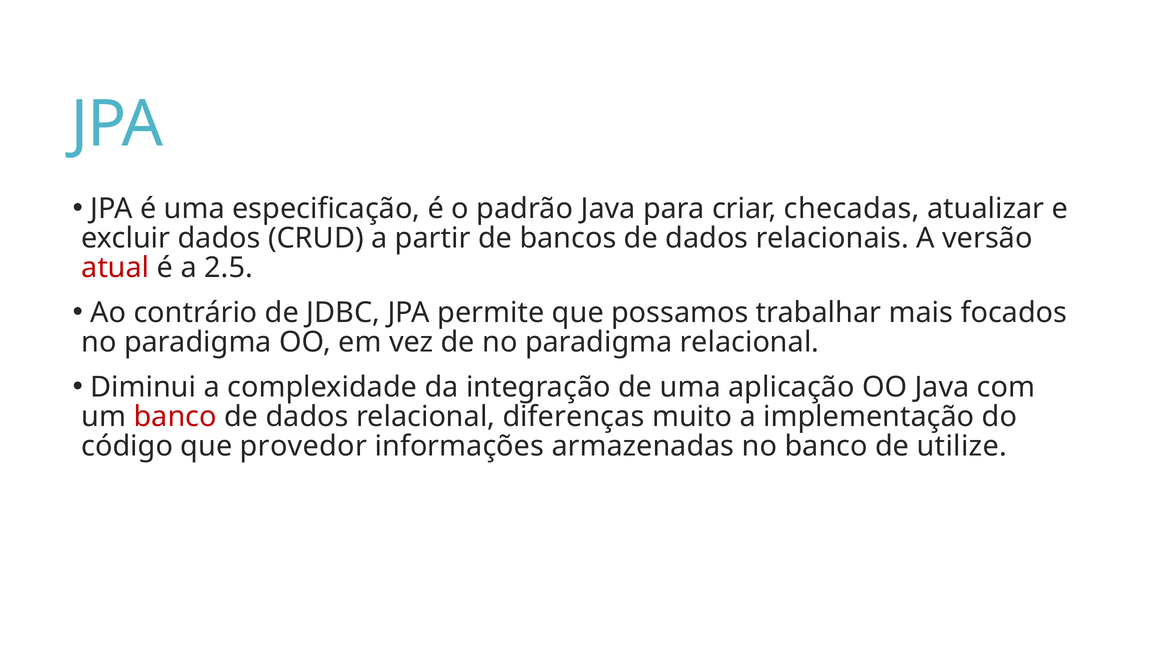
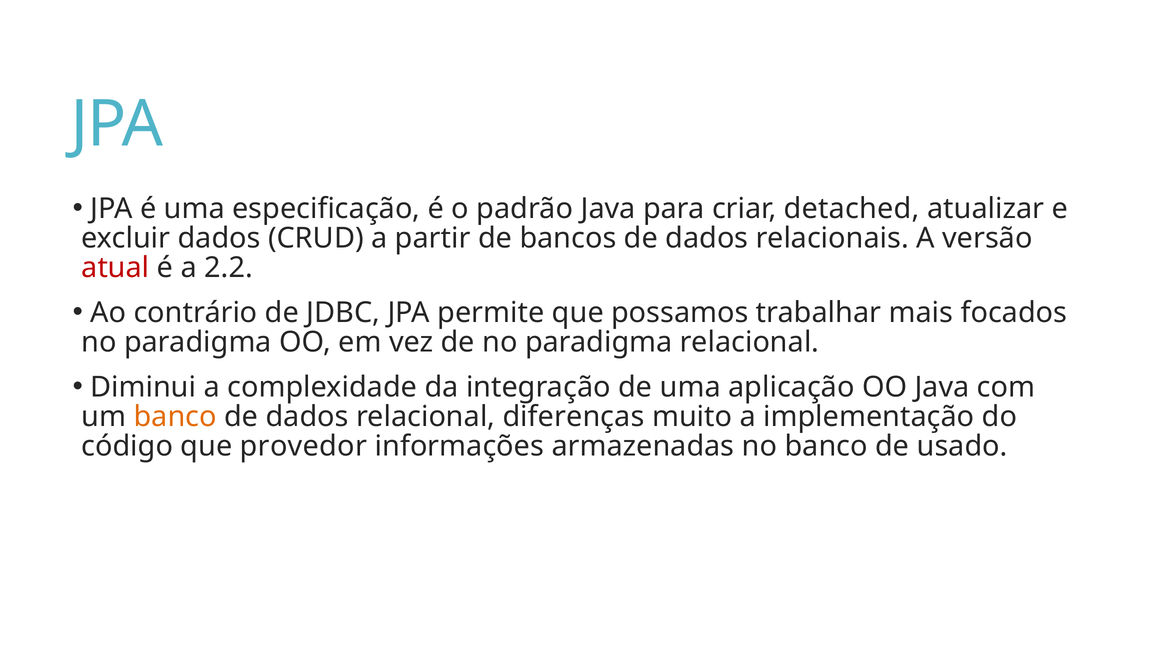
checadas: checadas -> detached
2.5: 2.5 -> 2.2
banco at (175, 417) colour: red -> orange
utilize: utilize -> usado
